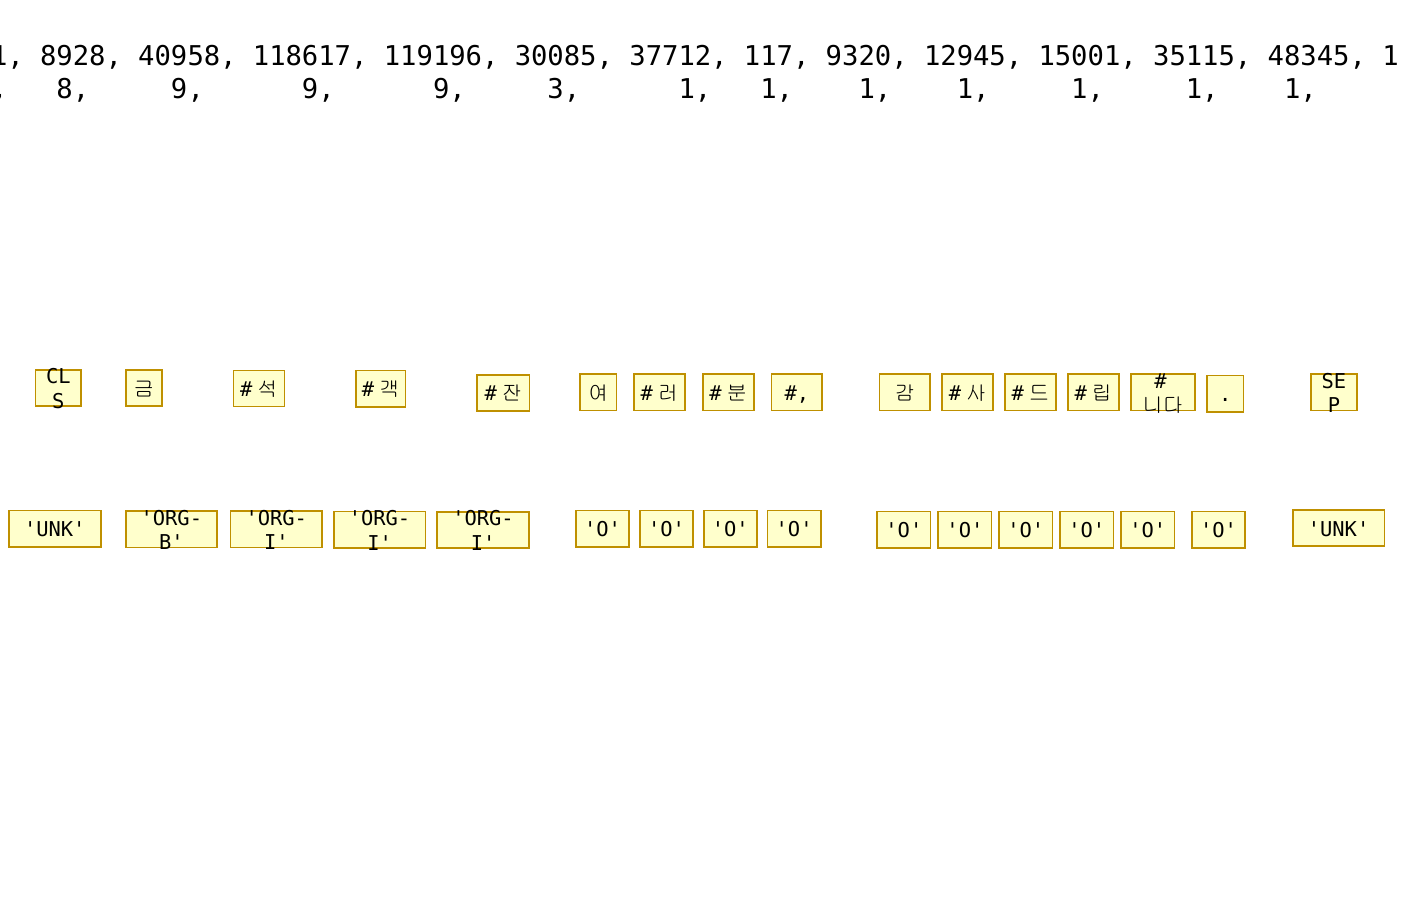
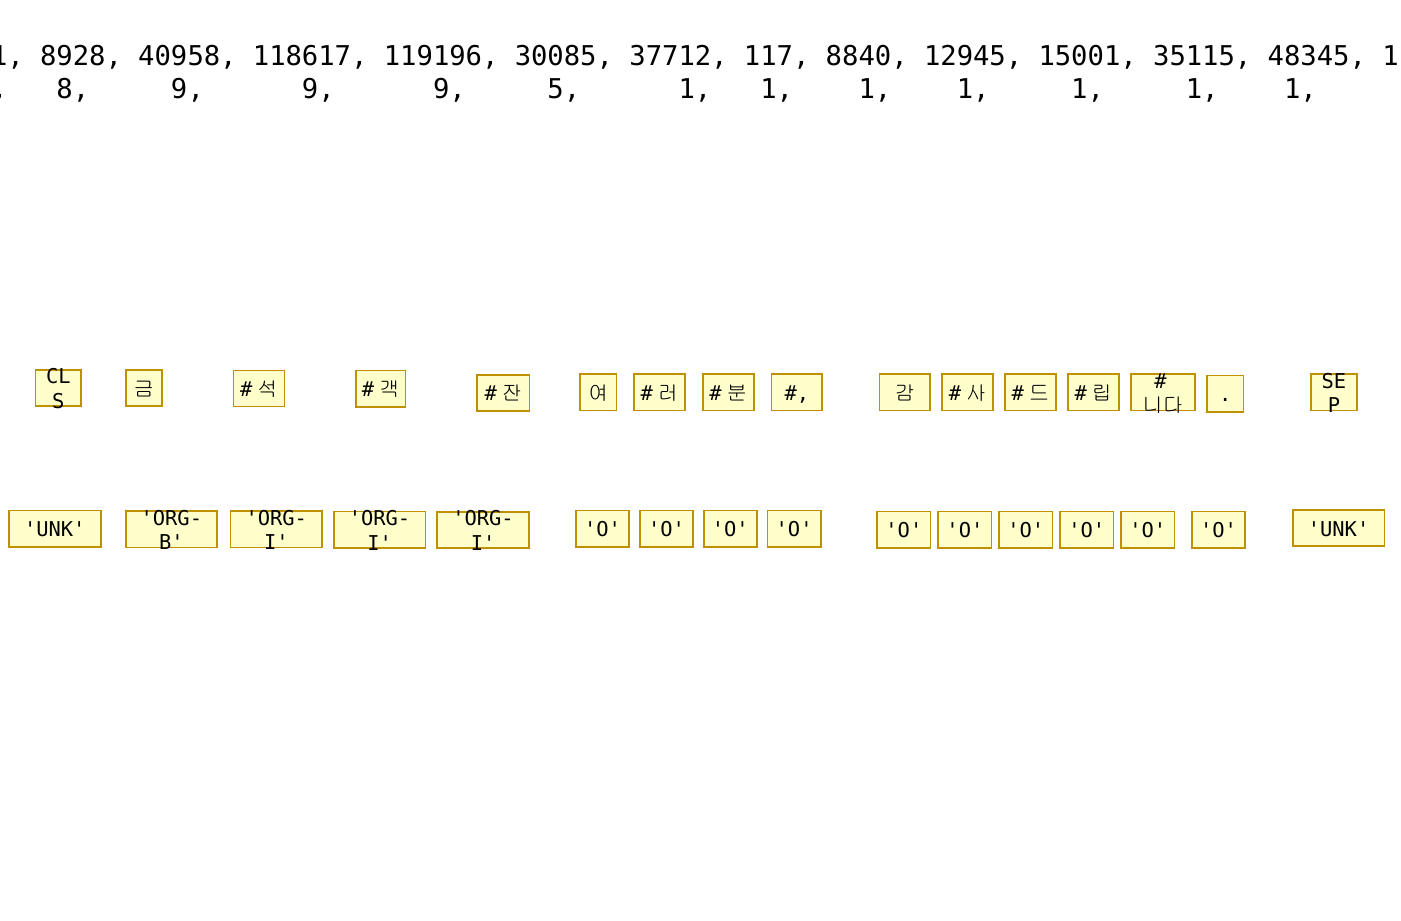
9320: 9320 -> 8840
3: 3 -> 5
